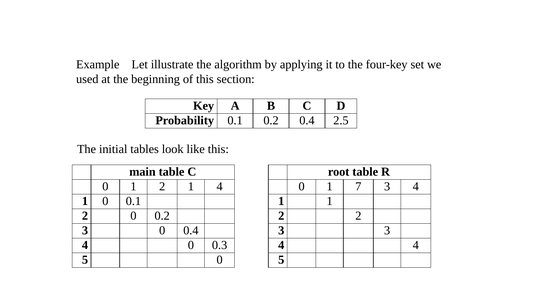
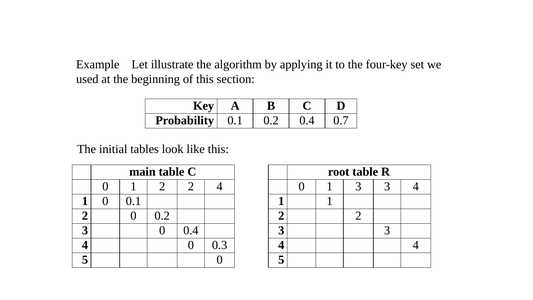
2.5: 2.5 -> 0.7
0 1 2 1: 1 -> 2
1 7: 7 -> 3
